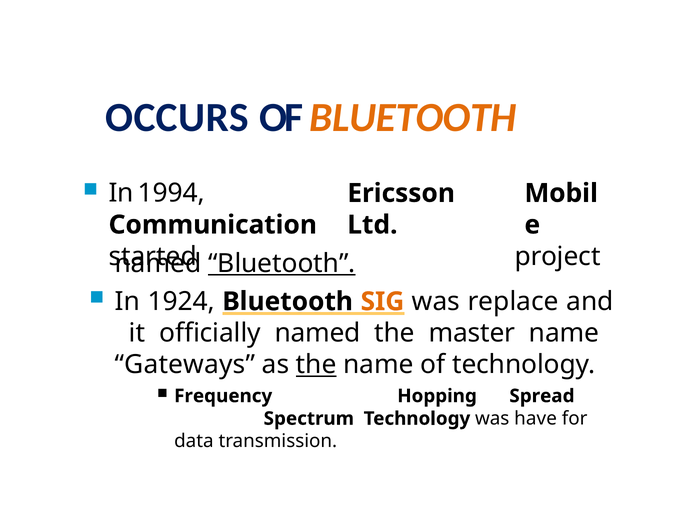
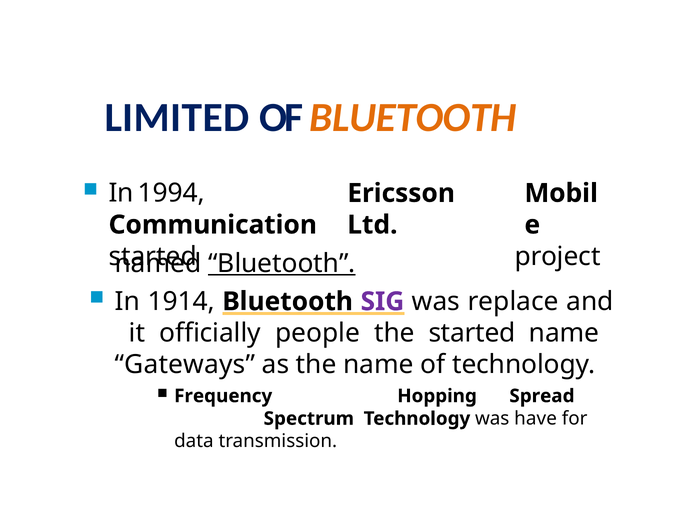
OCCURS: OCCURS -> LIMITED
1924: 1924 -> 1914
SIG colour: orange -> purple
officially named: named -> people
the master: master -> started
the at (316, 365) underline: present -> none
